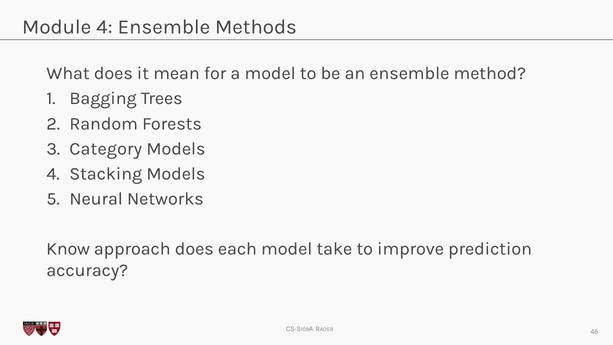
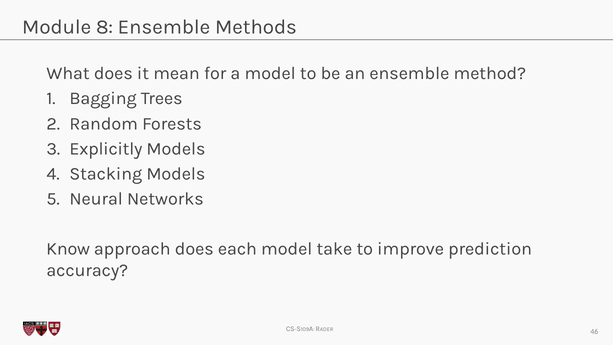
Module 4: 4 -> 8
Category: Category -> Explicitly
